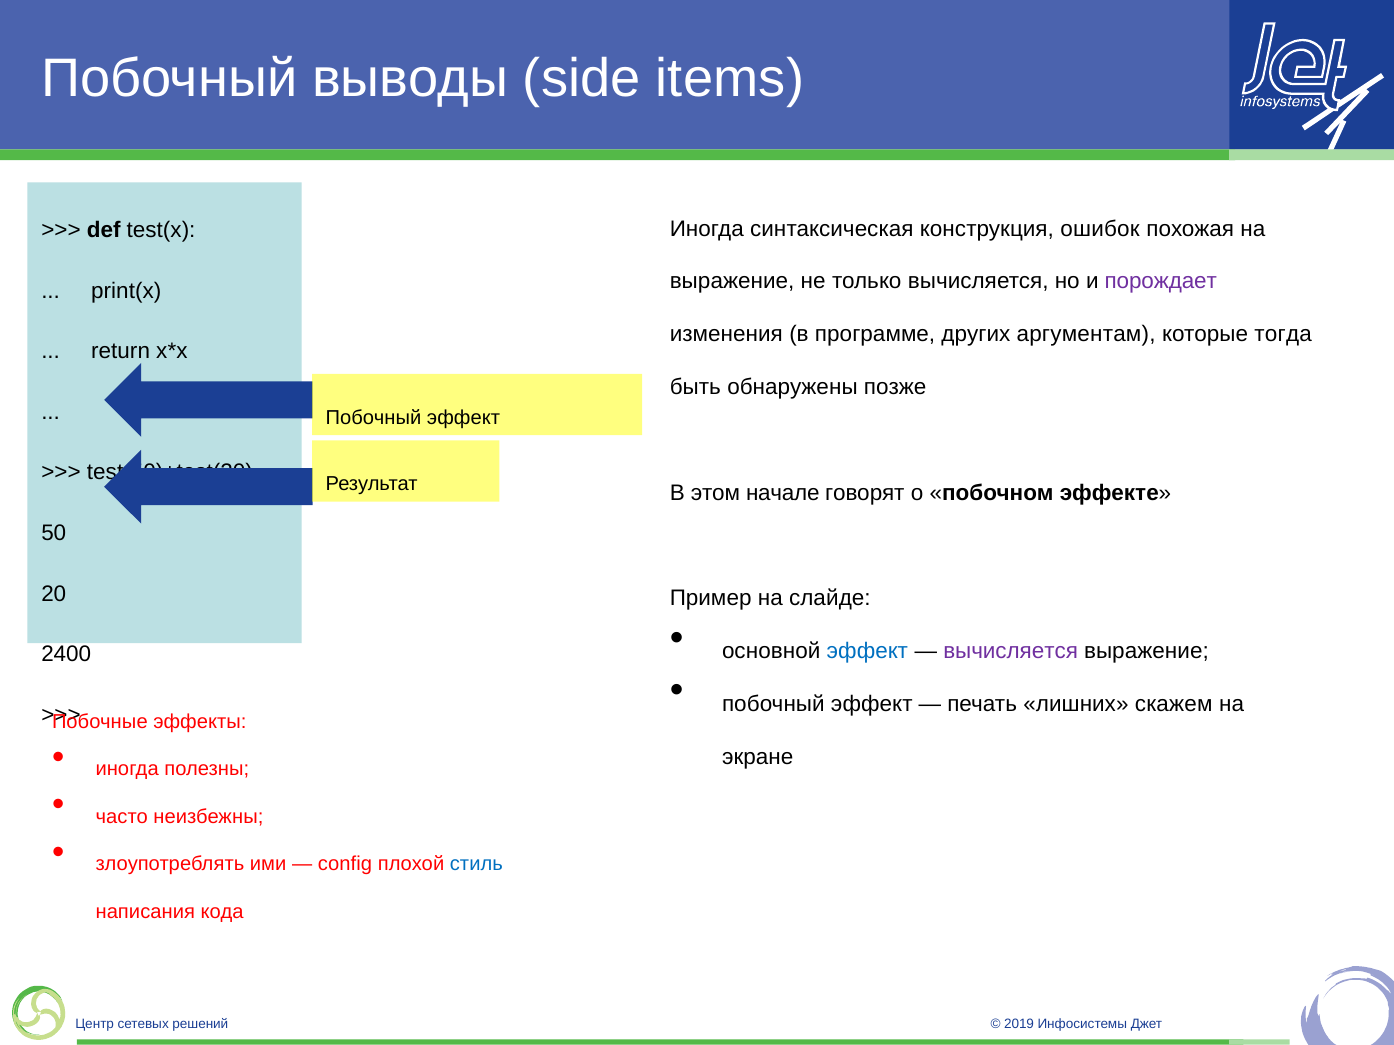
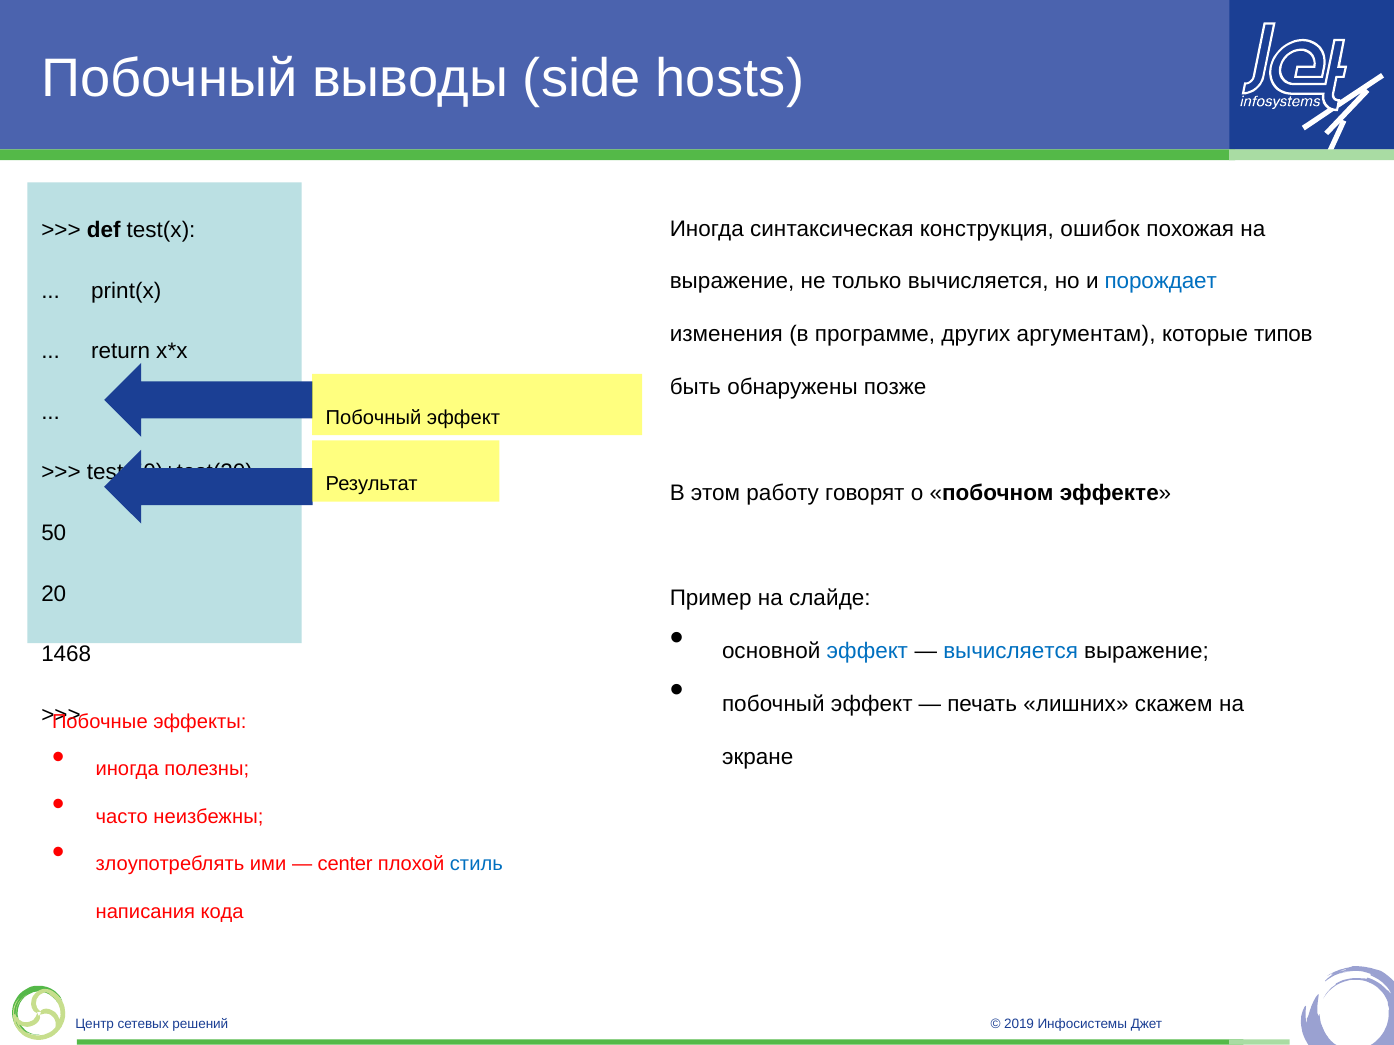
items: items -> hosts
порождает colour: purple -> blue
тогда: тогда -> типов
начале: начале -> работу
вычисляется at (1011, 652) colour: purple -> blue
2400: 2400 -> 1468
config: config -> center
